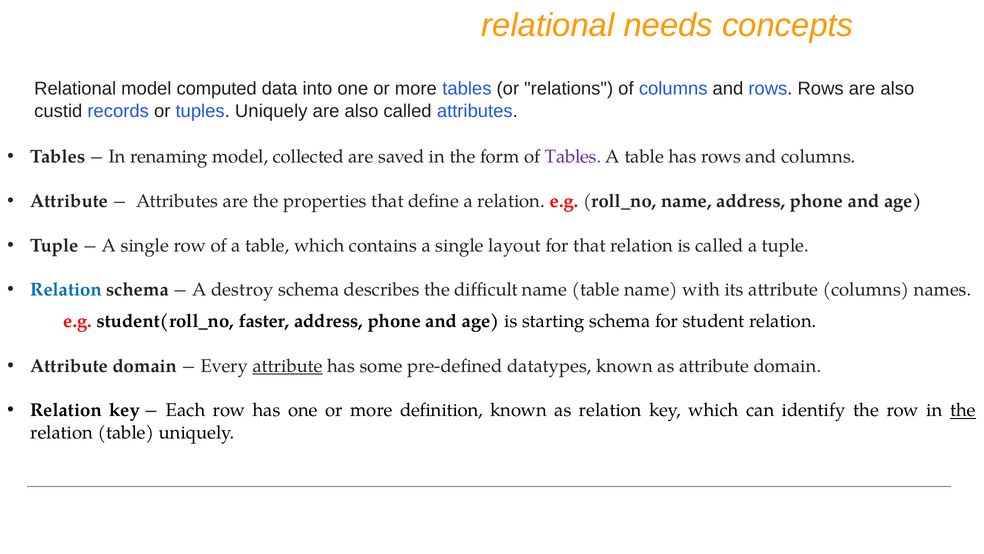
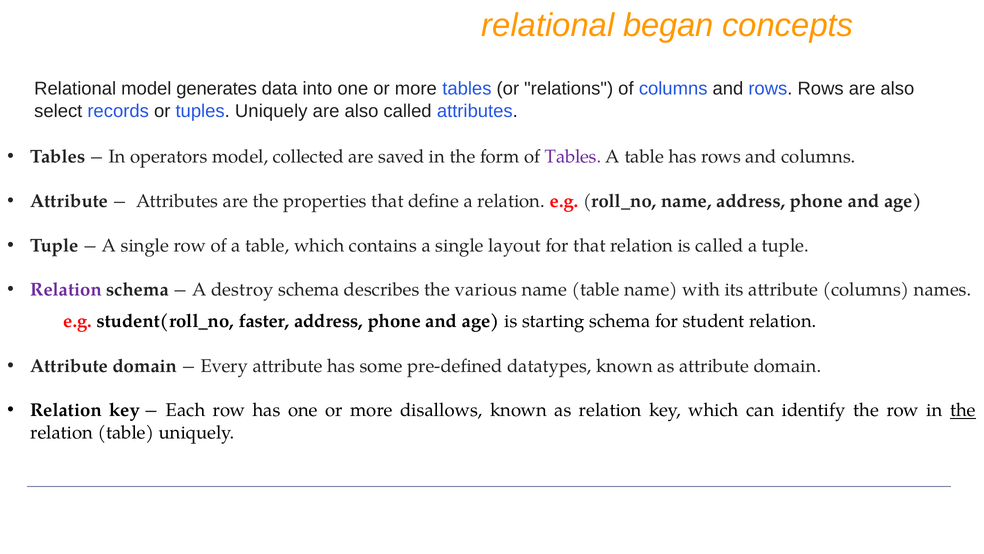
needs: needs -> began
computed: computed -> generates
custid: custid -> select
renaming: renaming -> operators
Relation at (66, 289) colour: blue -> purple
difficult: difficult -> various
attribute at (288, 366) underline: present -> none
definition: definition -> disallows
